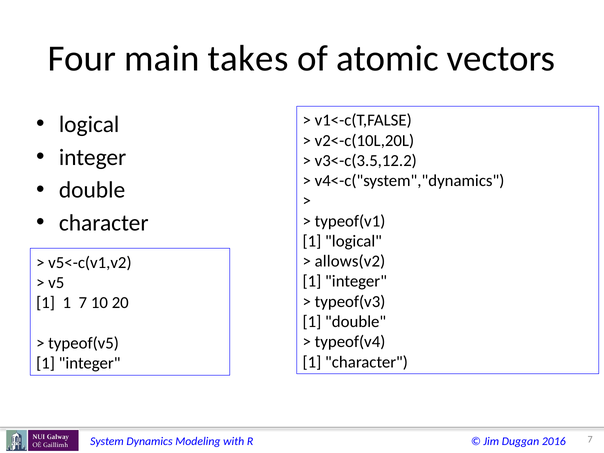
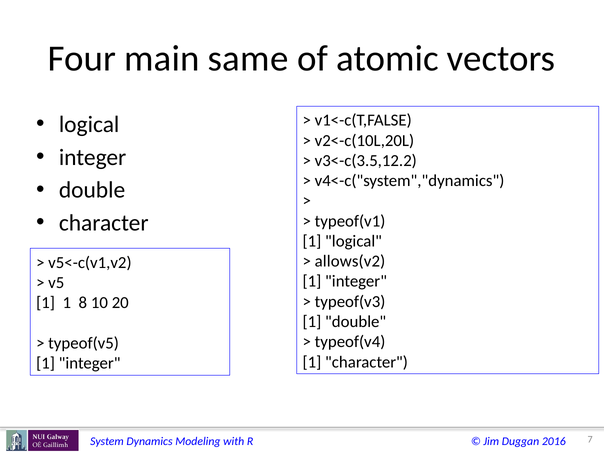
takes: takes -> same
1 7: 7 -> 8
